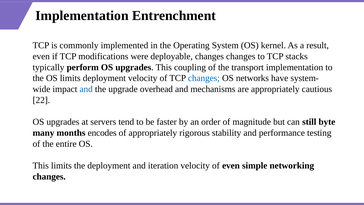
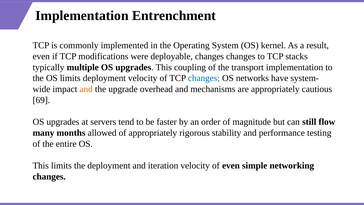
perform: perform -> multiple
and at (86, 89) colour: blue -> orange
22: 22 -> 69
byte: byte -> flow
encodes: encodes -> allowed
